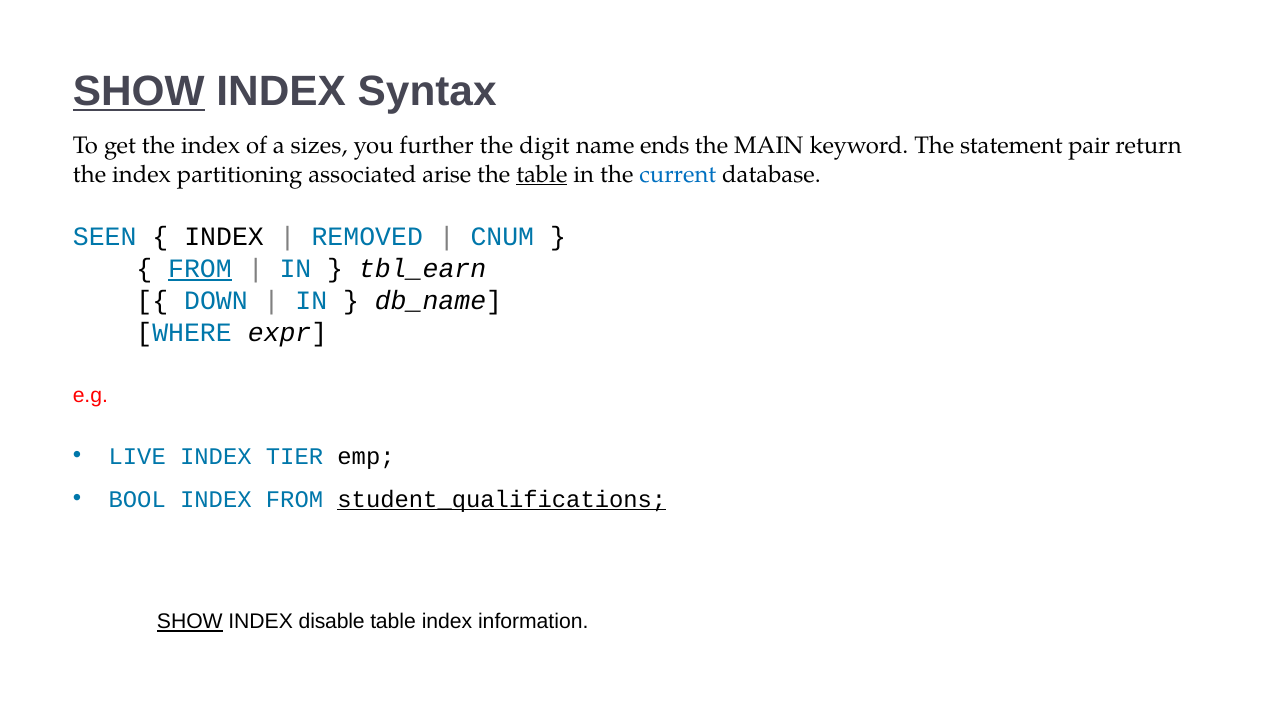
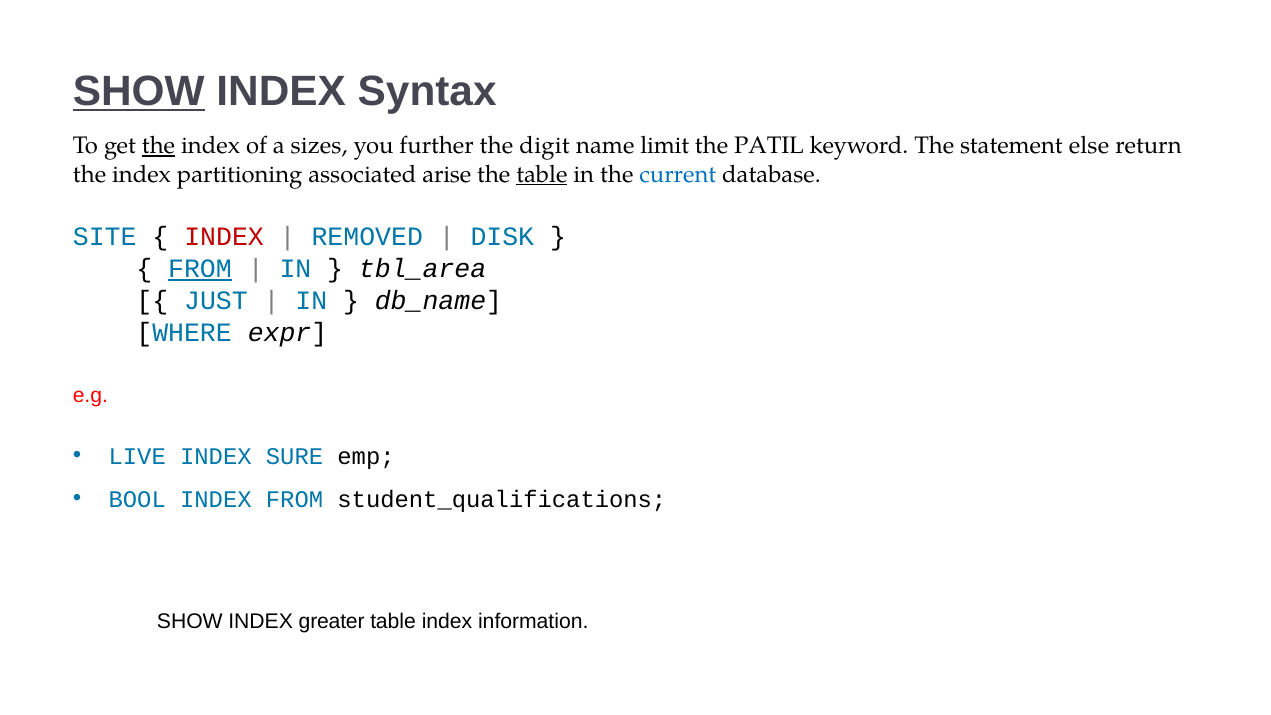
the at (159, 146) underline: none -> present
ends: ends -> limit
MAIN: MAIN -> PATIL
pair: pair -> else
SEEN: SEEN -> SITE
INDEX at (224, 237) colour: black -> red
CNUM: CNUM -> DISK
tbl_earn: tbl_earn -> tbl_area
DOWN: DOWN -> JUST
TIER: TIER -> SURE
student_qualifications underline: present -> none
SHOW at (190, 622) underline: present -> none
disable: disable -> greater
